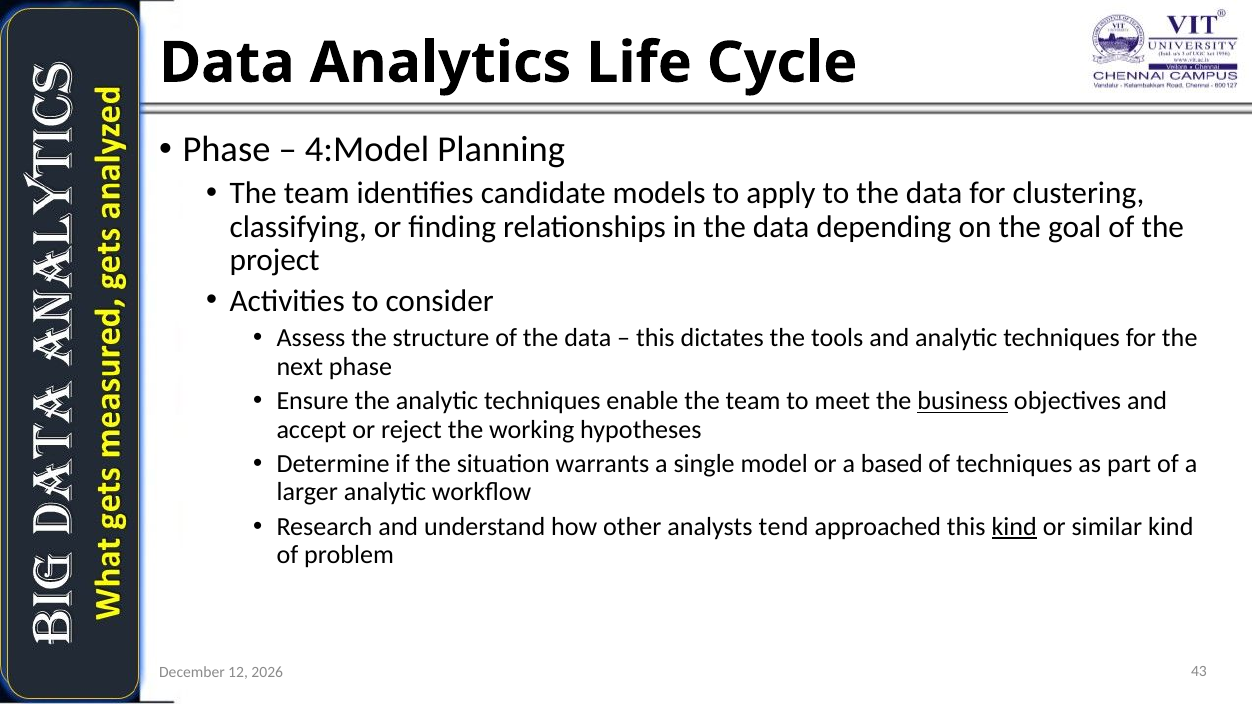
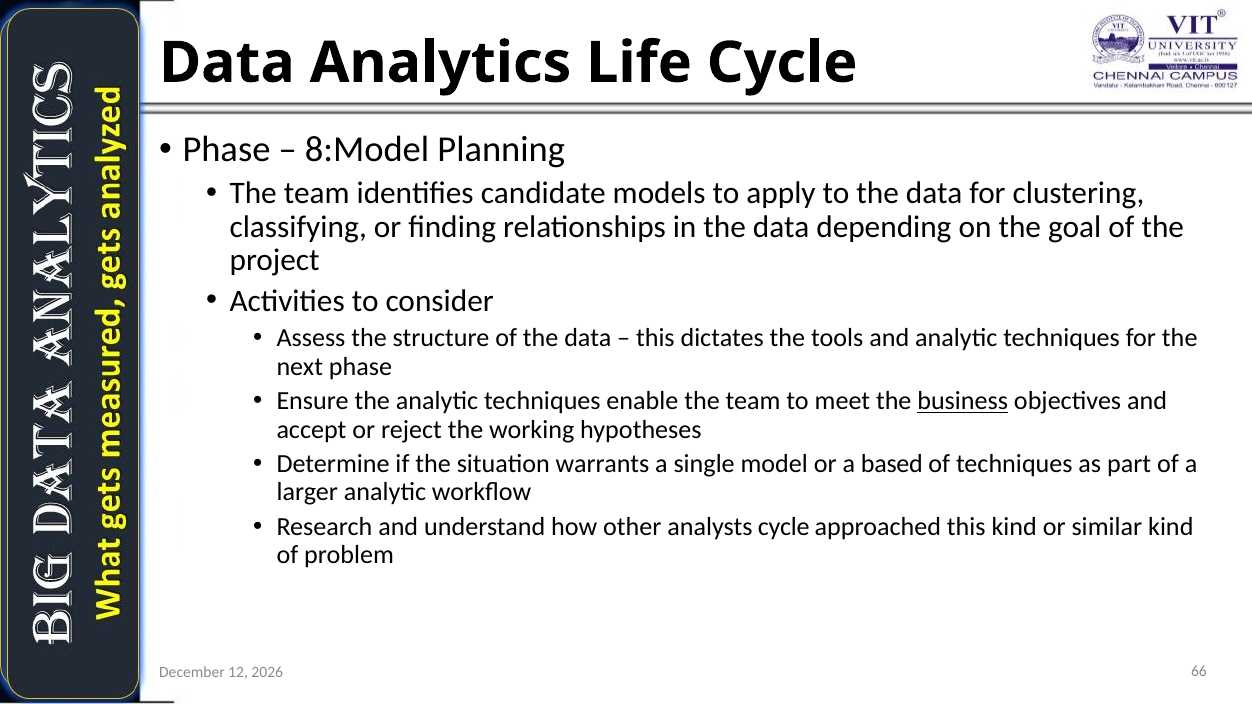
4:Model: 4:Model -> 8:Model
analysts tend: tend -> cycle
kind at (1014, 527) underline: present -> none
43: 43 -> 66
